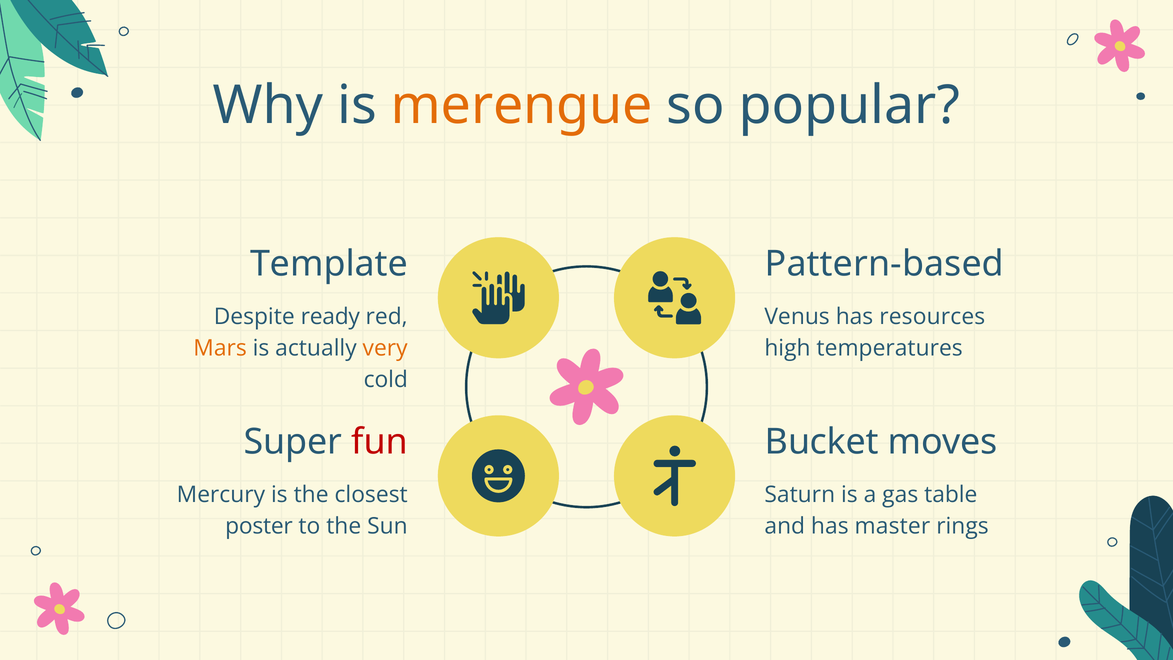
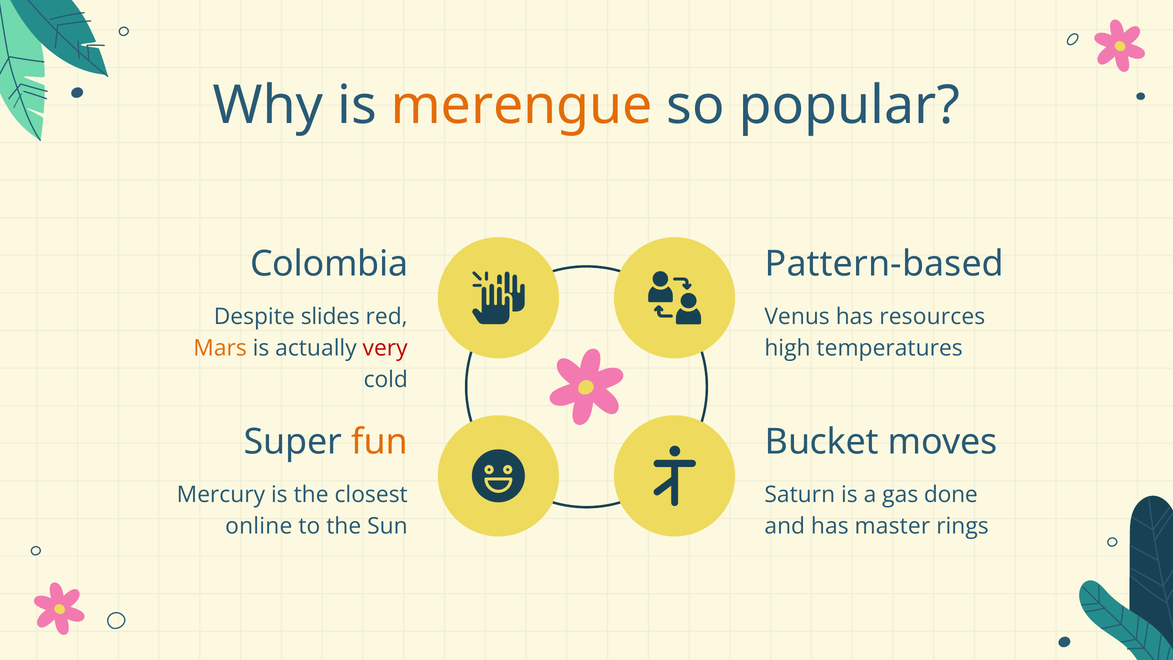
Template: Template -> Colombia
ready: ready -> slides
very colour: orange -> red
fun colour: red -> orange
table: table -> done
poster: poster -> online
